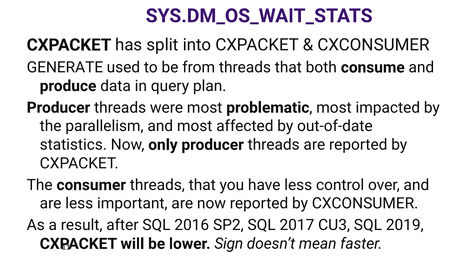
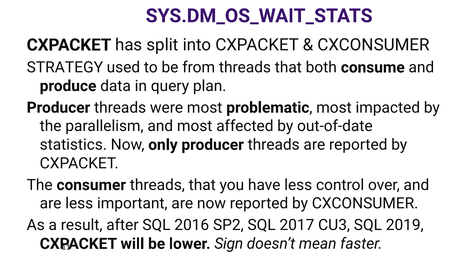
GENERATE: GENERATE -> STRATEGY
